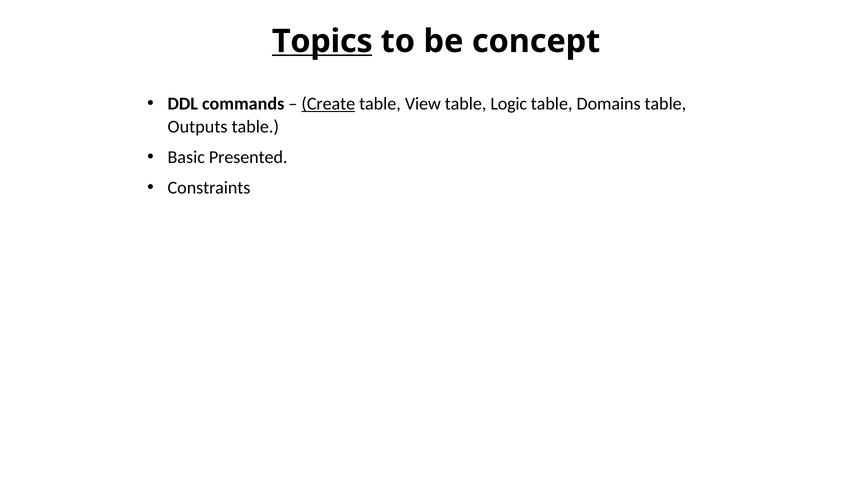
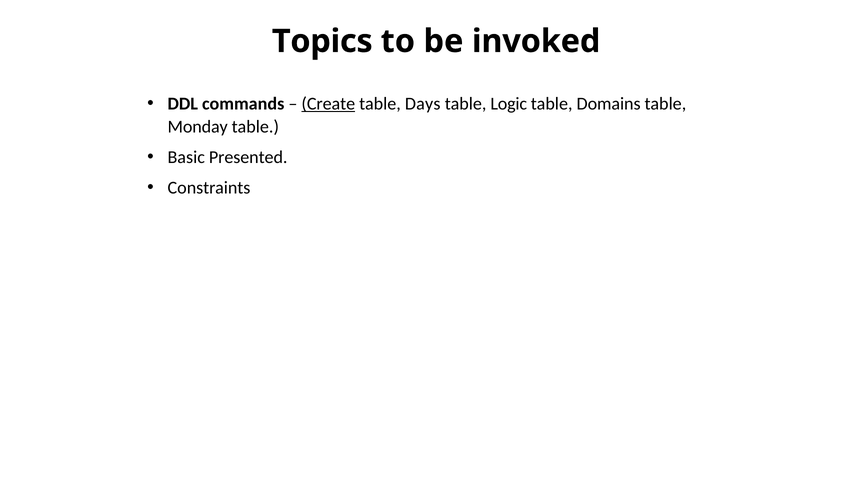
Topics underline: present -> none
concept: concept -> invoked
View: View -> Days
Outputs: Outputs -> Monday
